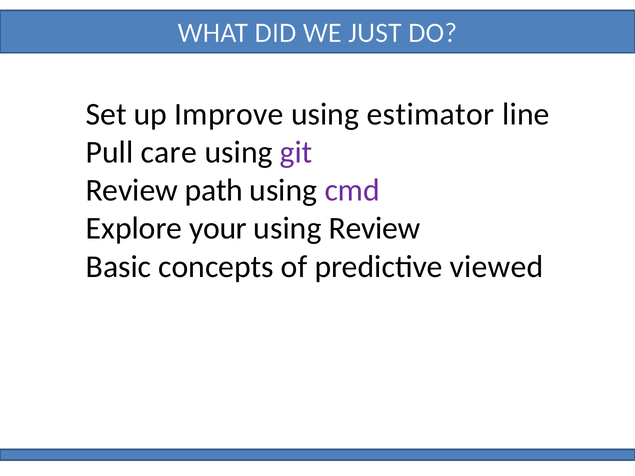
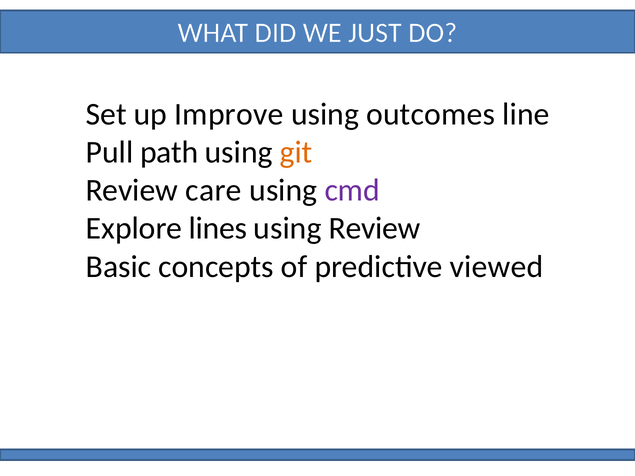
estimator: estimator -> outcomes
care: care -> path
git colour: purple -> orange
path: path -> care
your: your -> lines
